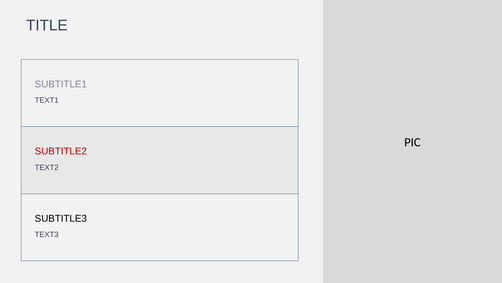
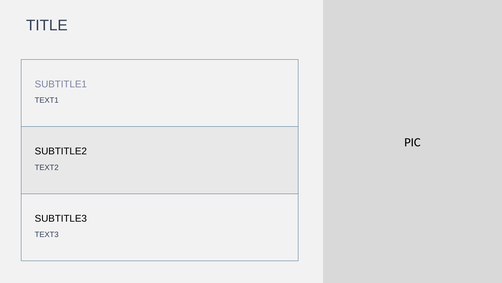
SUBTITLE2 colour: red -> black
